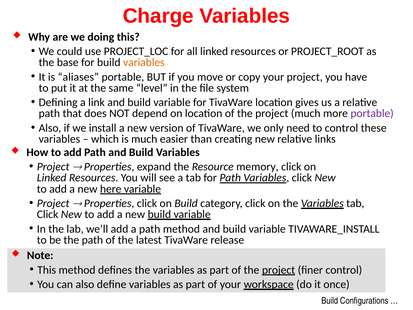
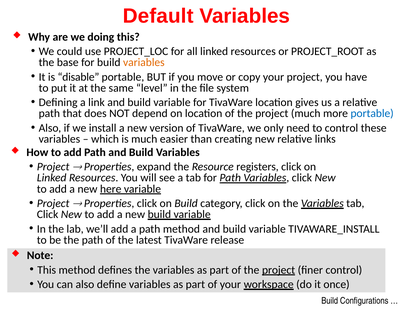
Charge: Charge -> Default
aliases: aliases -> disable
portable at (372, 113) colour: purple -> blue
memory: memory -> registers
